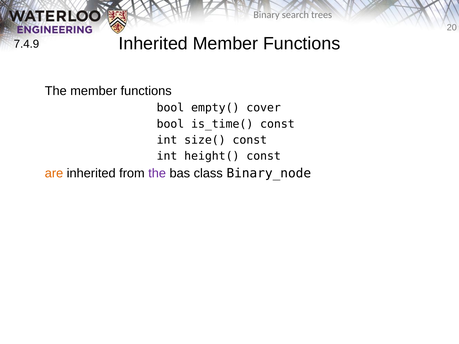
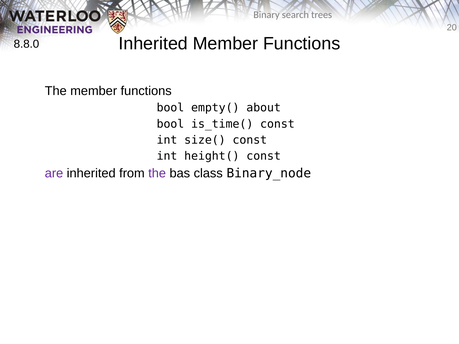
7.4.9: 7.4.9 -> 8.8.0
cover: cover -> about
are colour: orange -> purple
